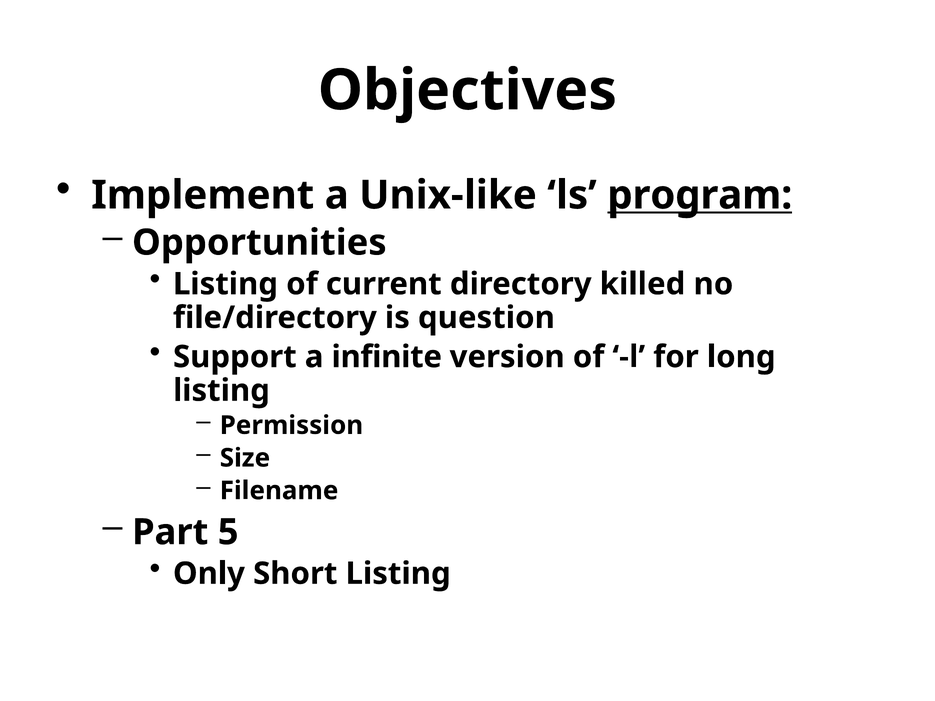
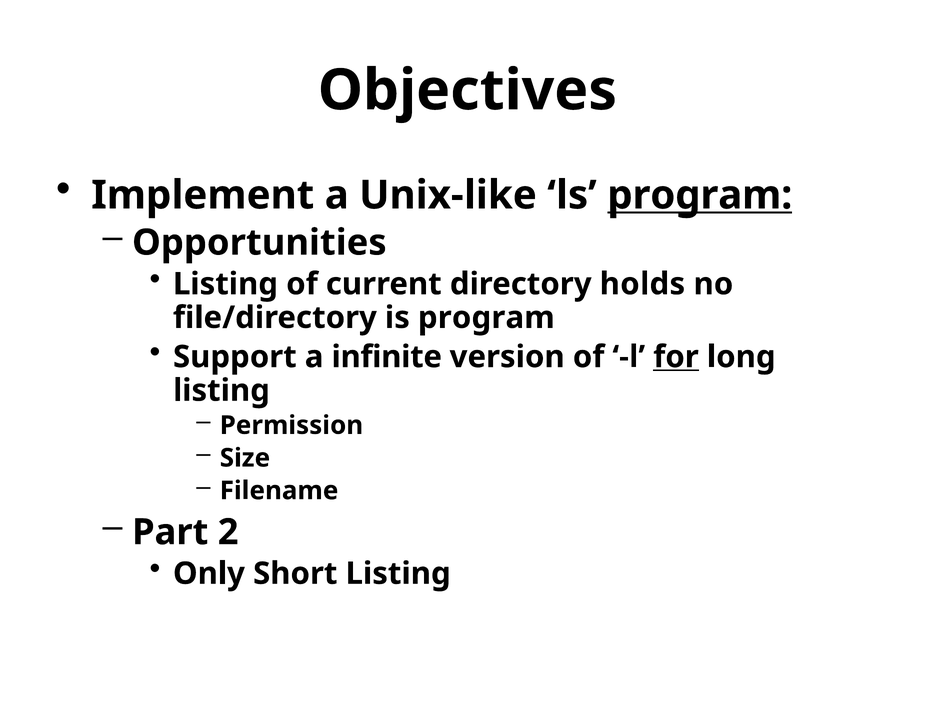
killed: killed -> holds
is question: question -> program
for underline: none -> present
5: 5 -> 2
